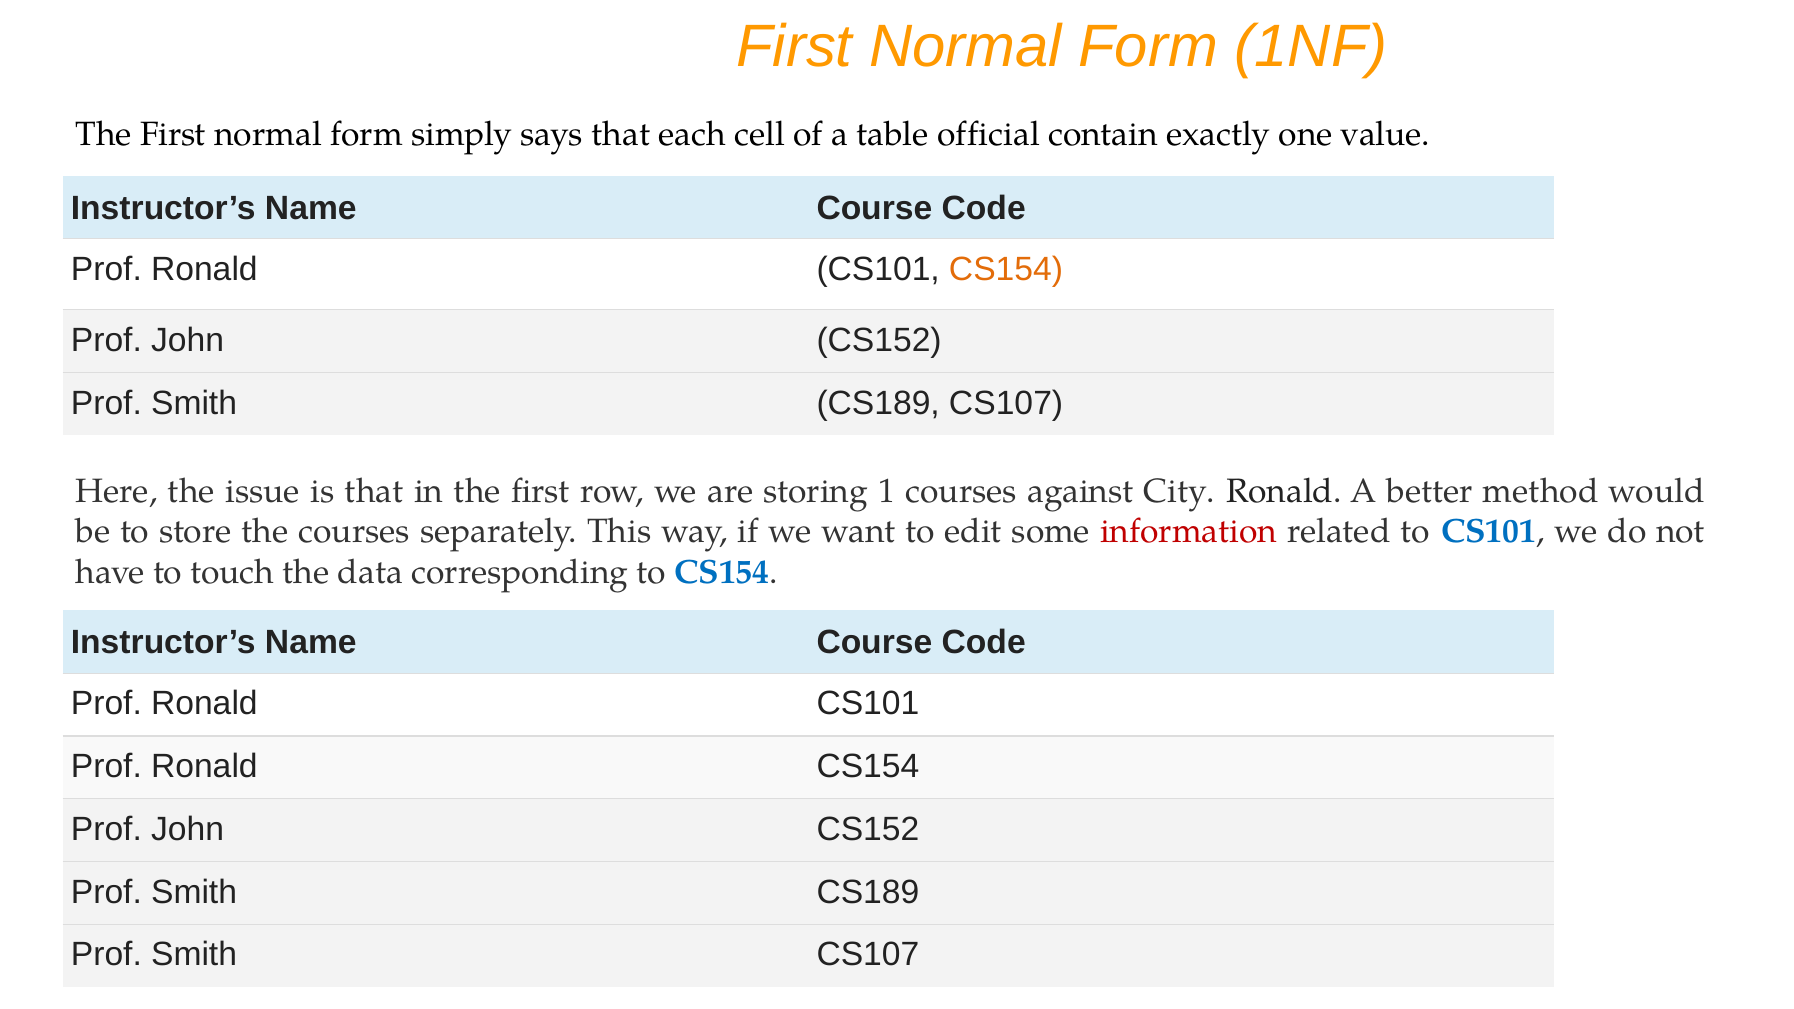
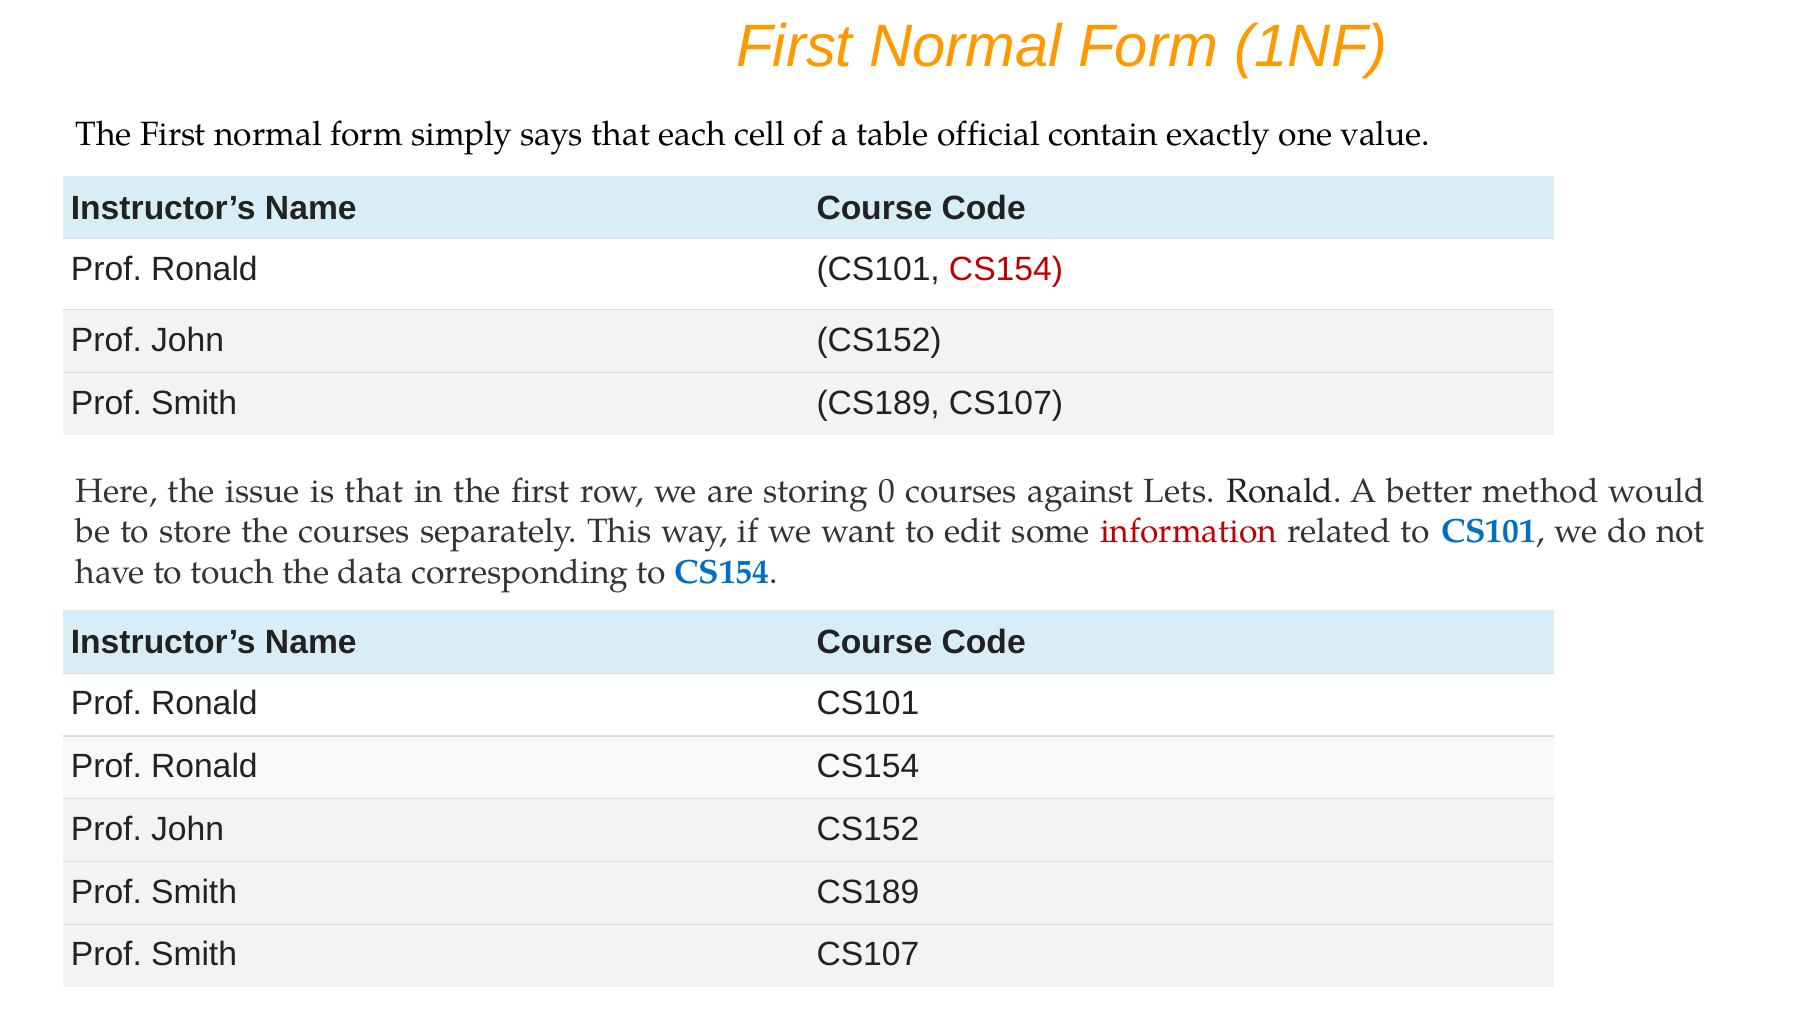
CS154 at (1006, 269) colour: orange -> red
1: 1 -> 0
City: City -> Lets
